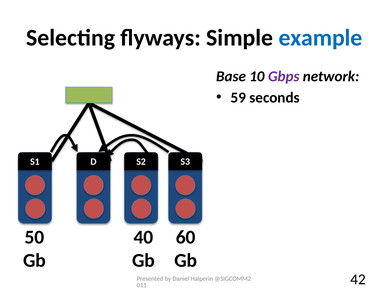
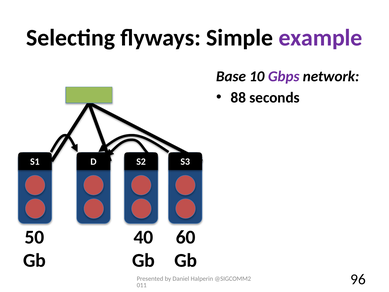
example colour: blue -> purple
59: 59 -> 88
42: 42 -> 96
